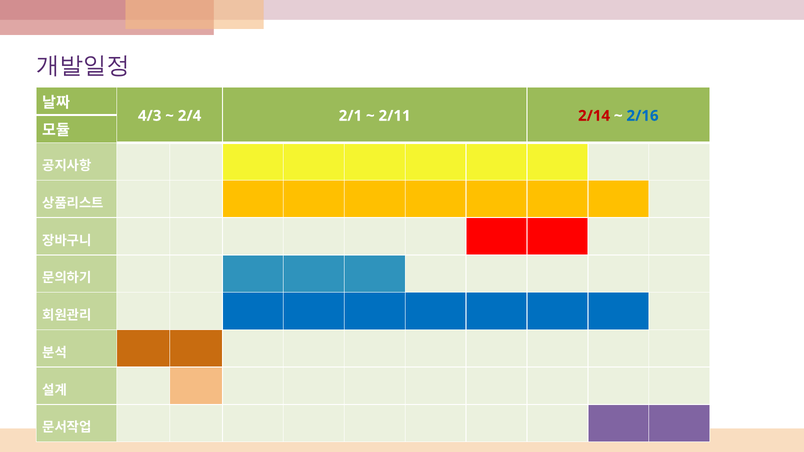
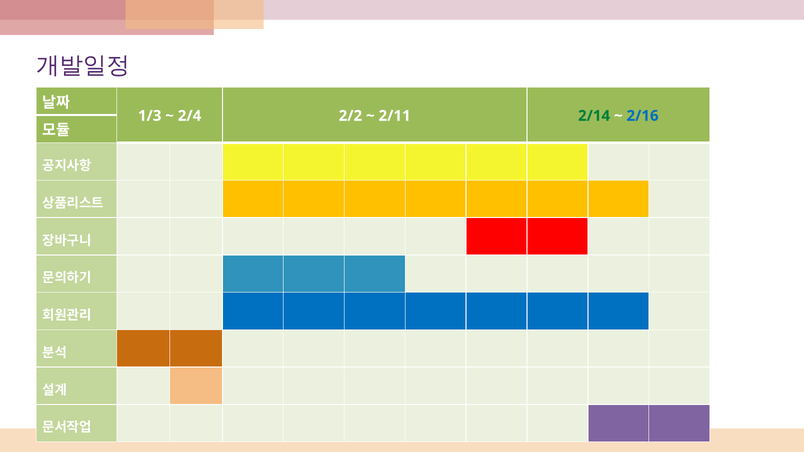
4/3: 4/3 -> 1/3
2/1: 2/1 -> 2/2
2/14 colour: red -> green
